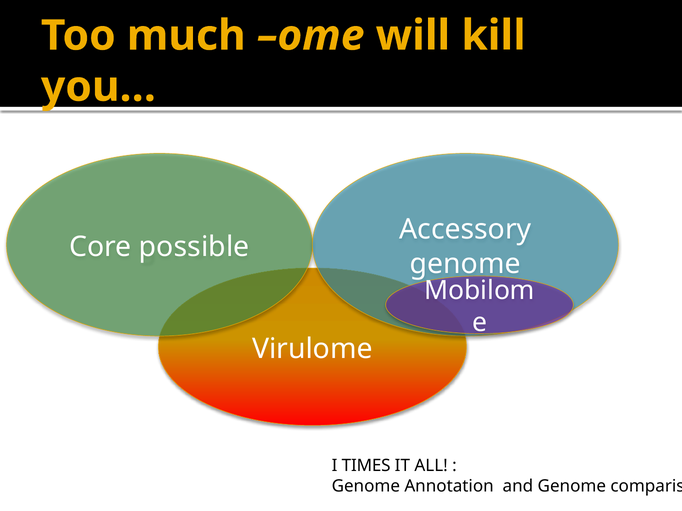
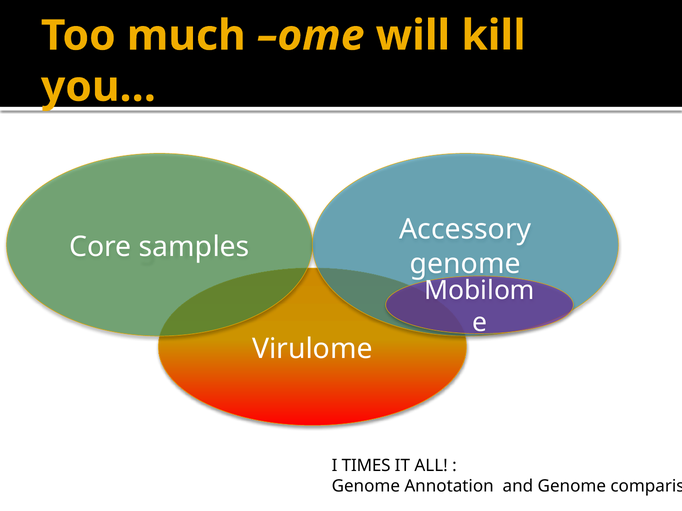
possible: possible -> samples
